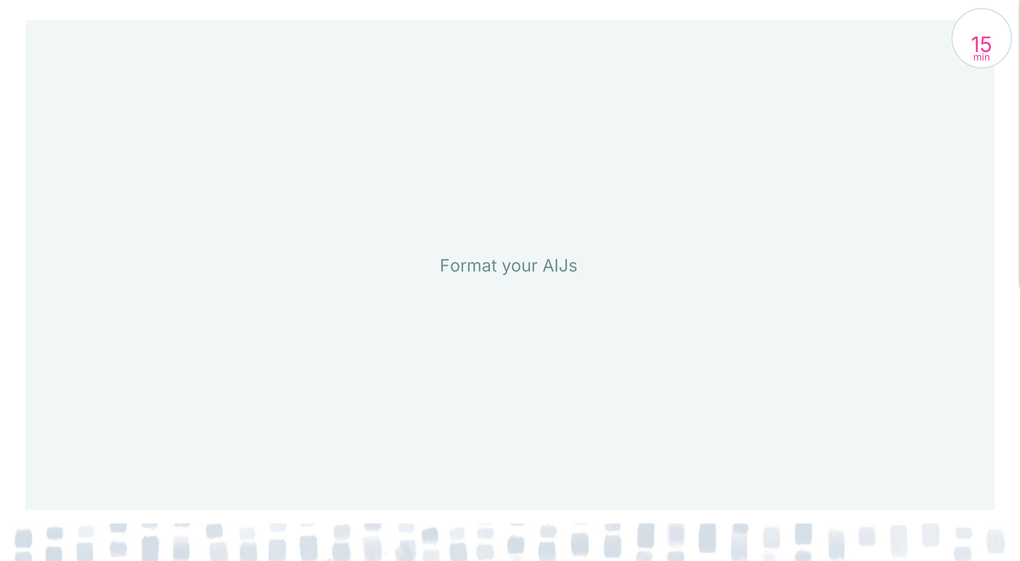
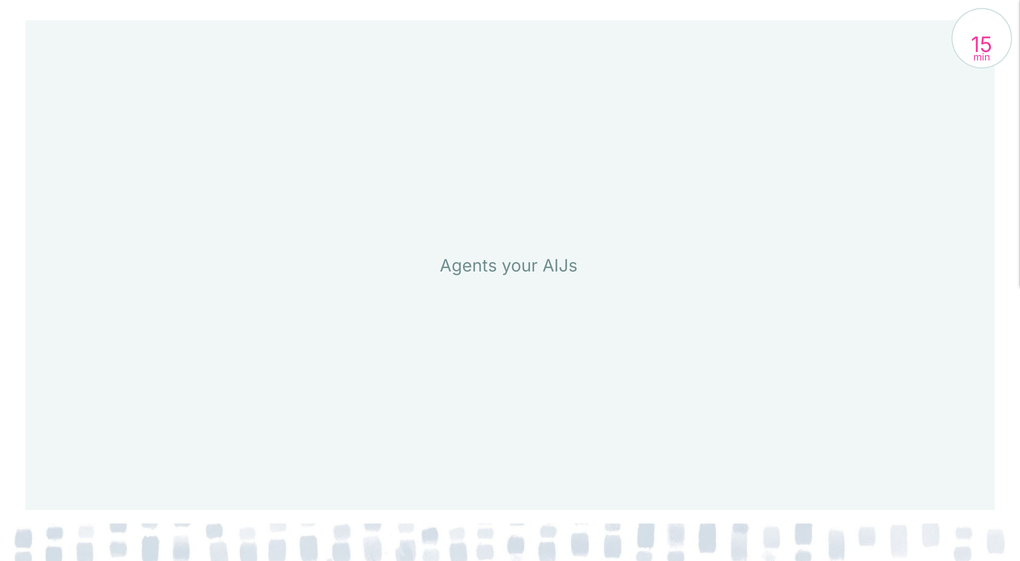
Format: Format -> Agents
